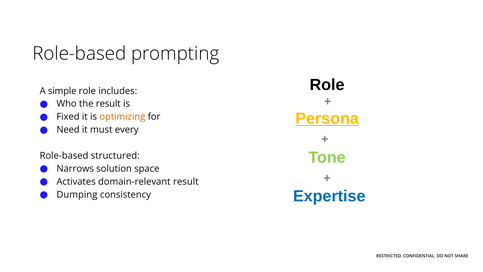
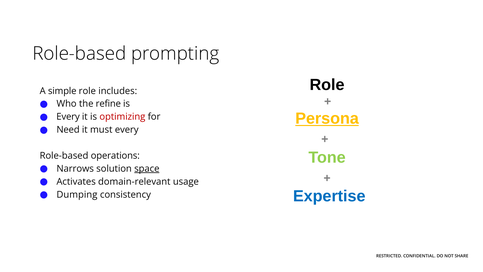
the result: result -> refine
Fixed at (68, 117): Fixed -> Every
optimizing colour: orange -> red
structured: structured -> operations
space underline: none -> present
domain-relevant result: result -> usage
